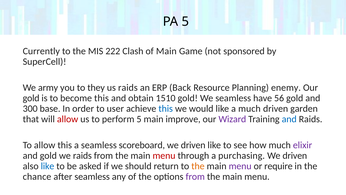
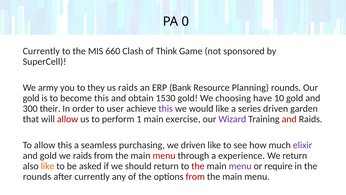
PA 5: 5 -> 0
222: 222 -> 660
of Main: Main -> Think
Back: Back -> Bank
Planning enemy: enemy -> rounds
1510: 1510 -> 1530
We seamless: seamless -> choosing
56: 56 -> 10
base: base -> their
this at (166, 108) colour: blue -> purple
a much: much -> series
perform 5: 5 -> 1
improve: improve -> exercise
and at (289, 119) colour: blue -> red
scoreboard: scoreboard -> purchasing
purchasing: purchasing -> experience
driven at (295, 155): driven -> return
like at (48, 166) colour: blue -> orange
the at (198, 166) colour: orange -> red
chance at (37, 176): chance -> rounds
after seamless: seamless -> currently
from at (195, 176) colour: purple -> red
